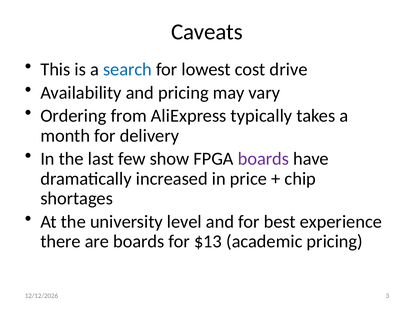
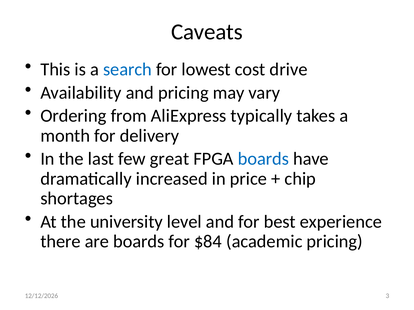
show: show -> great
boards at (263, 159) colour: purple -> blue
$13: $13 -> $84
